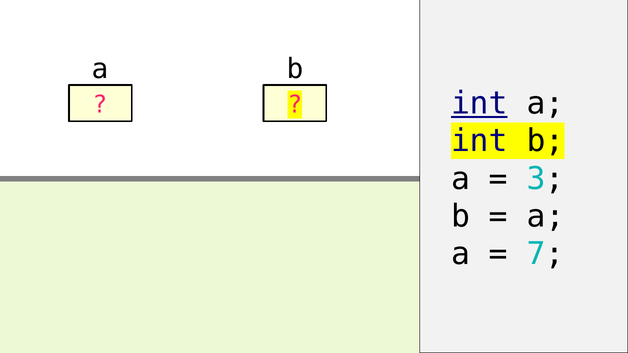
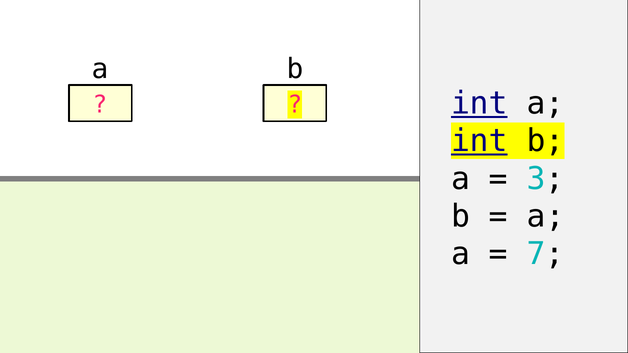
int at (479, 141) underline: none -> present
